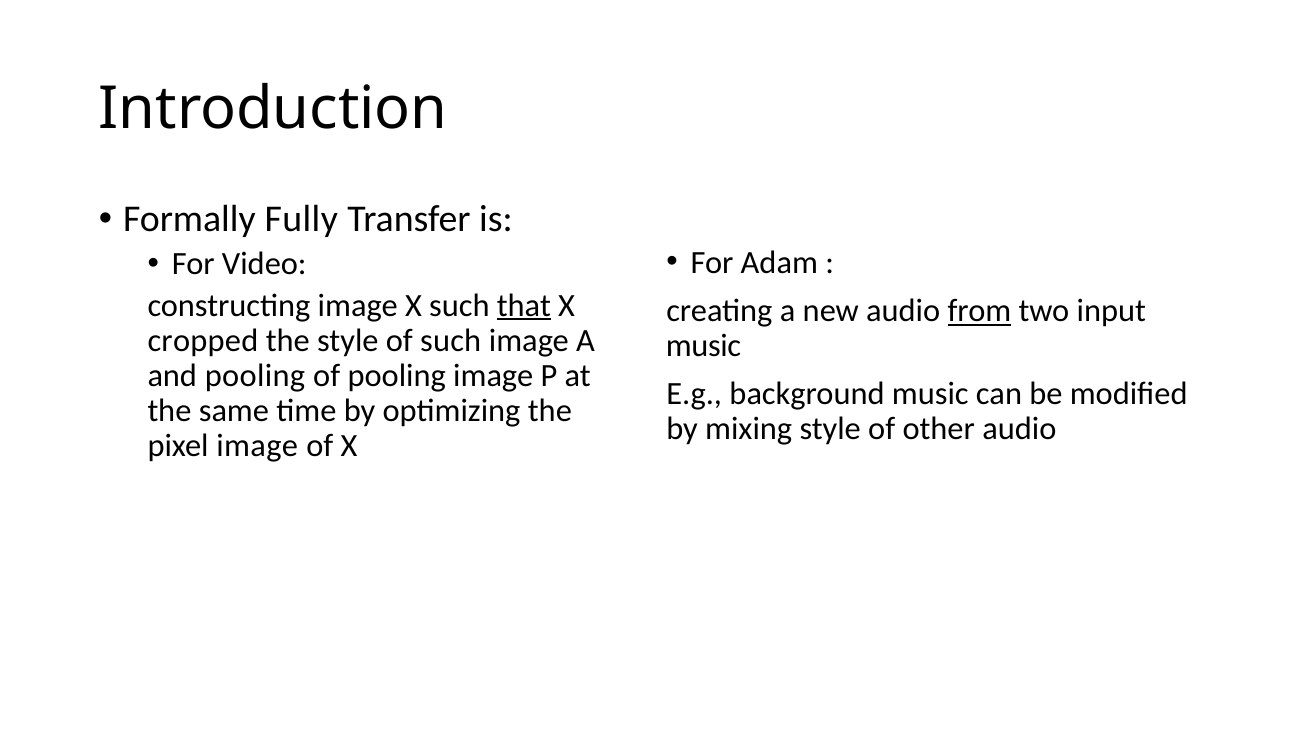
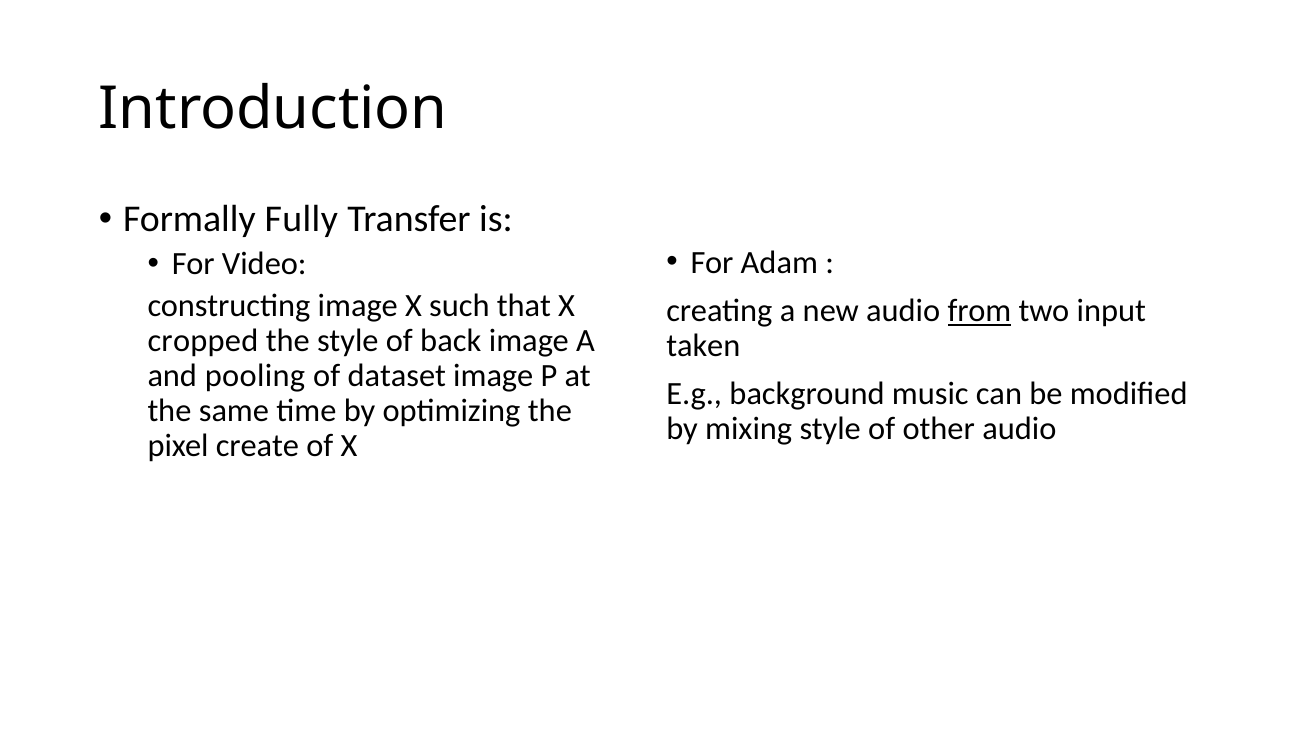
that underline: present -> none
of such: such -> back
music at (703, 346): music -> taken
of pooling: pooling -> dataset
pixel image: image -> create
